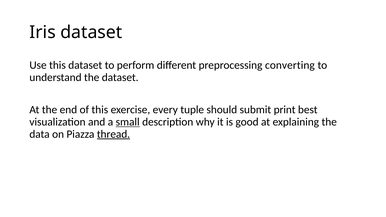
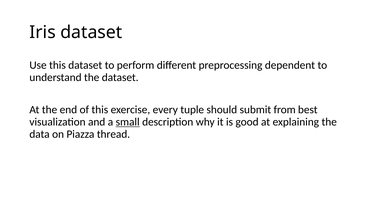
converting: converting -> dependent
print: print -> from
thread underline: present -> none
